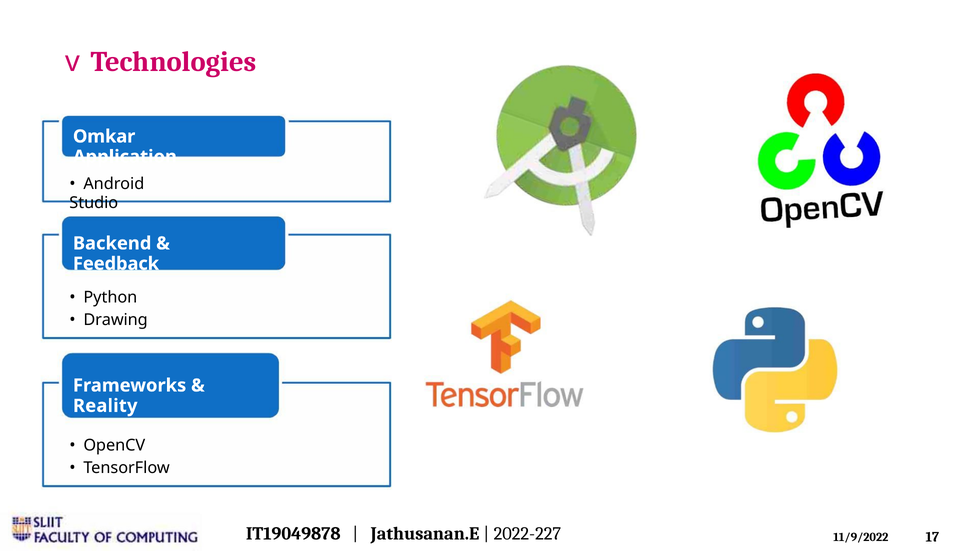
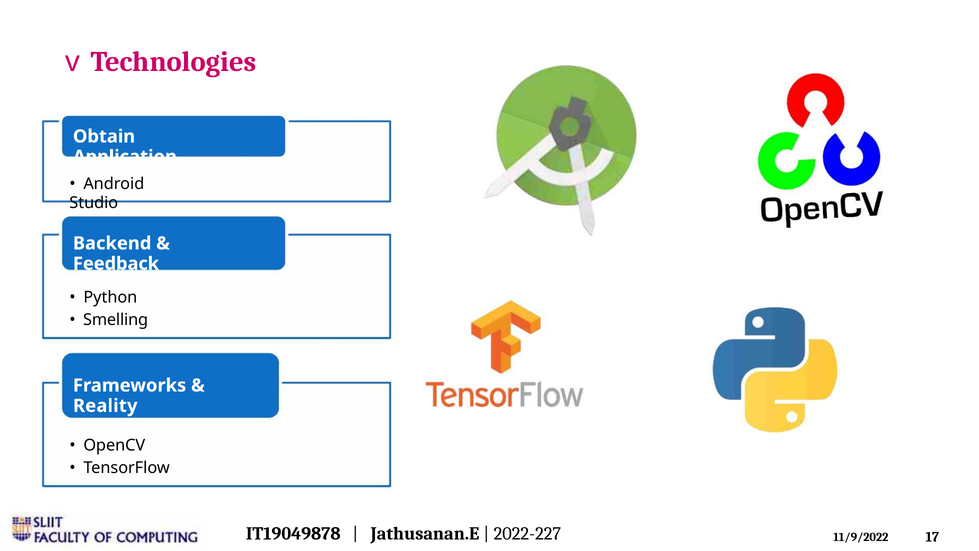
Omkar: Omkar -> Obtain
Drawing: Drawing -> Smelling
